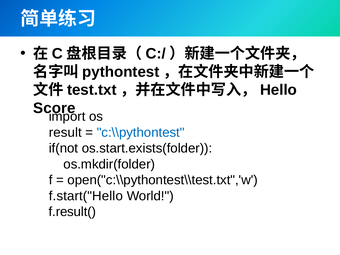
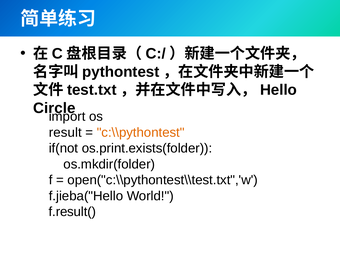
Score: Score -> Circle
c:\\pythontest colour: blue -> orange
os.start.exists(folder: os.start.exists(folder -> os.print.exists(folder
f.start("Hello: f.start("Hello -> f.jieba("Hello
